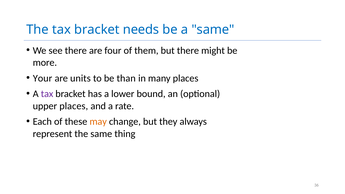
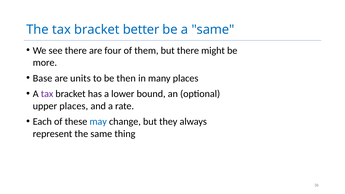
needs: needs -> better
Your: Your -> Base
than: than -> then
may colour: orange -> blue
